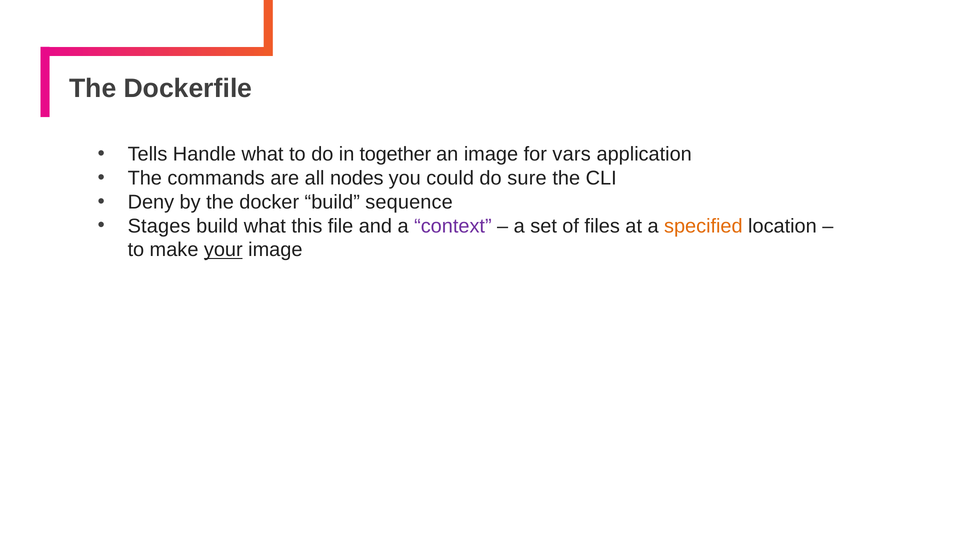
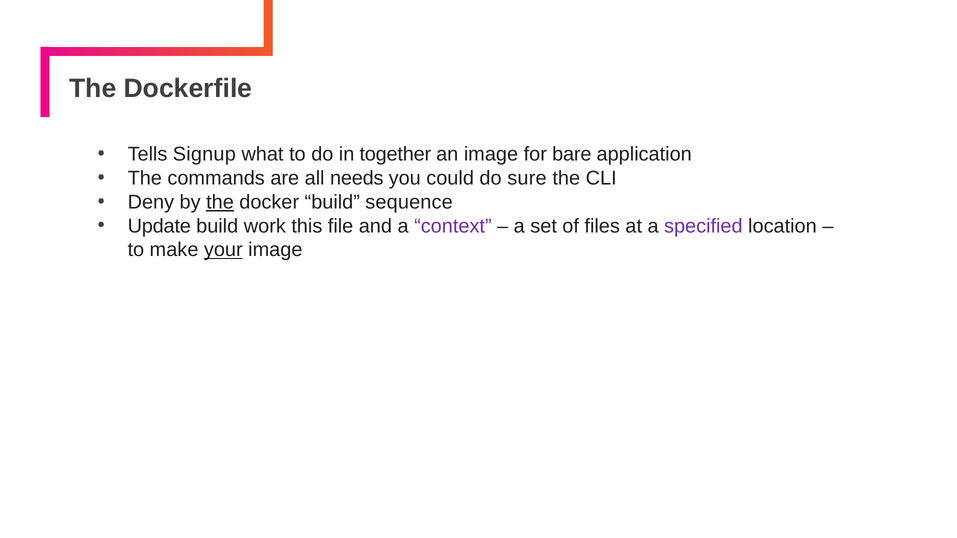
Handle: Handle -> Signup
vars: vars -> bare
nodes: nodes -> needs
the at (220, 202) underline: none -> present
Stages: Stages -> Update
build what: what -> work
specified colour: orange -> purple
